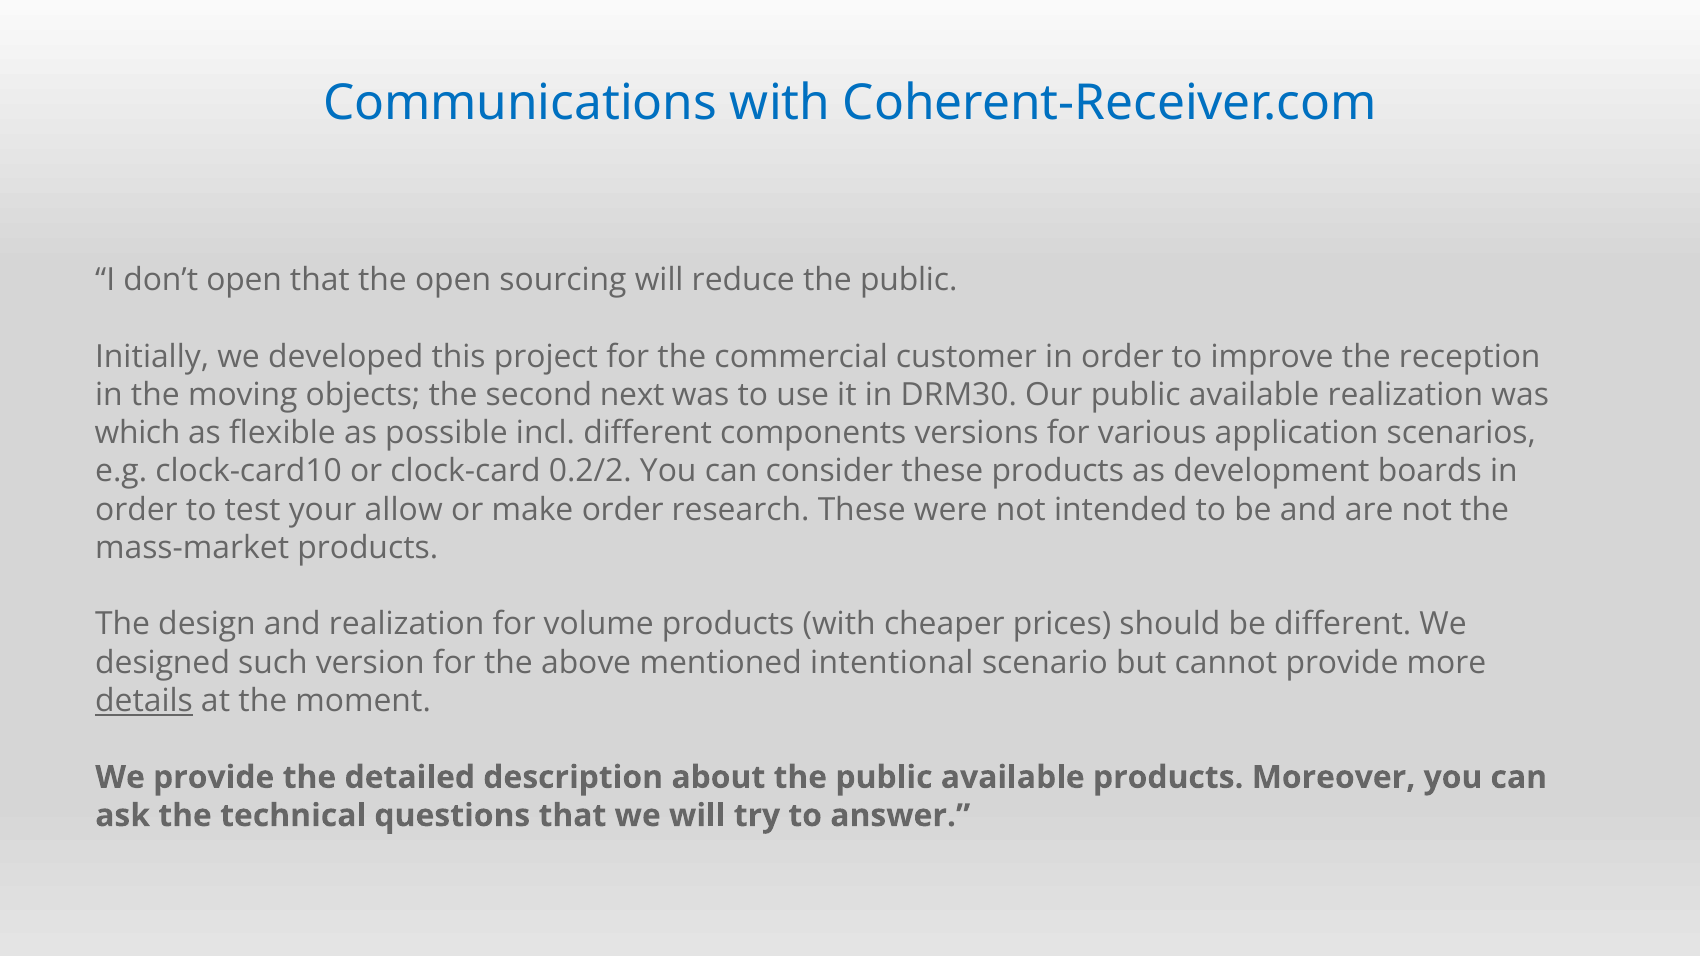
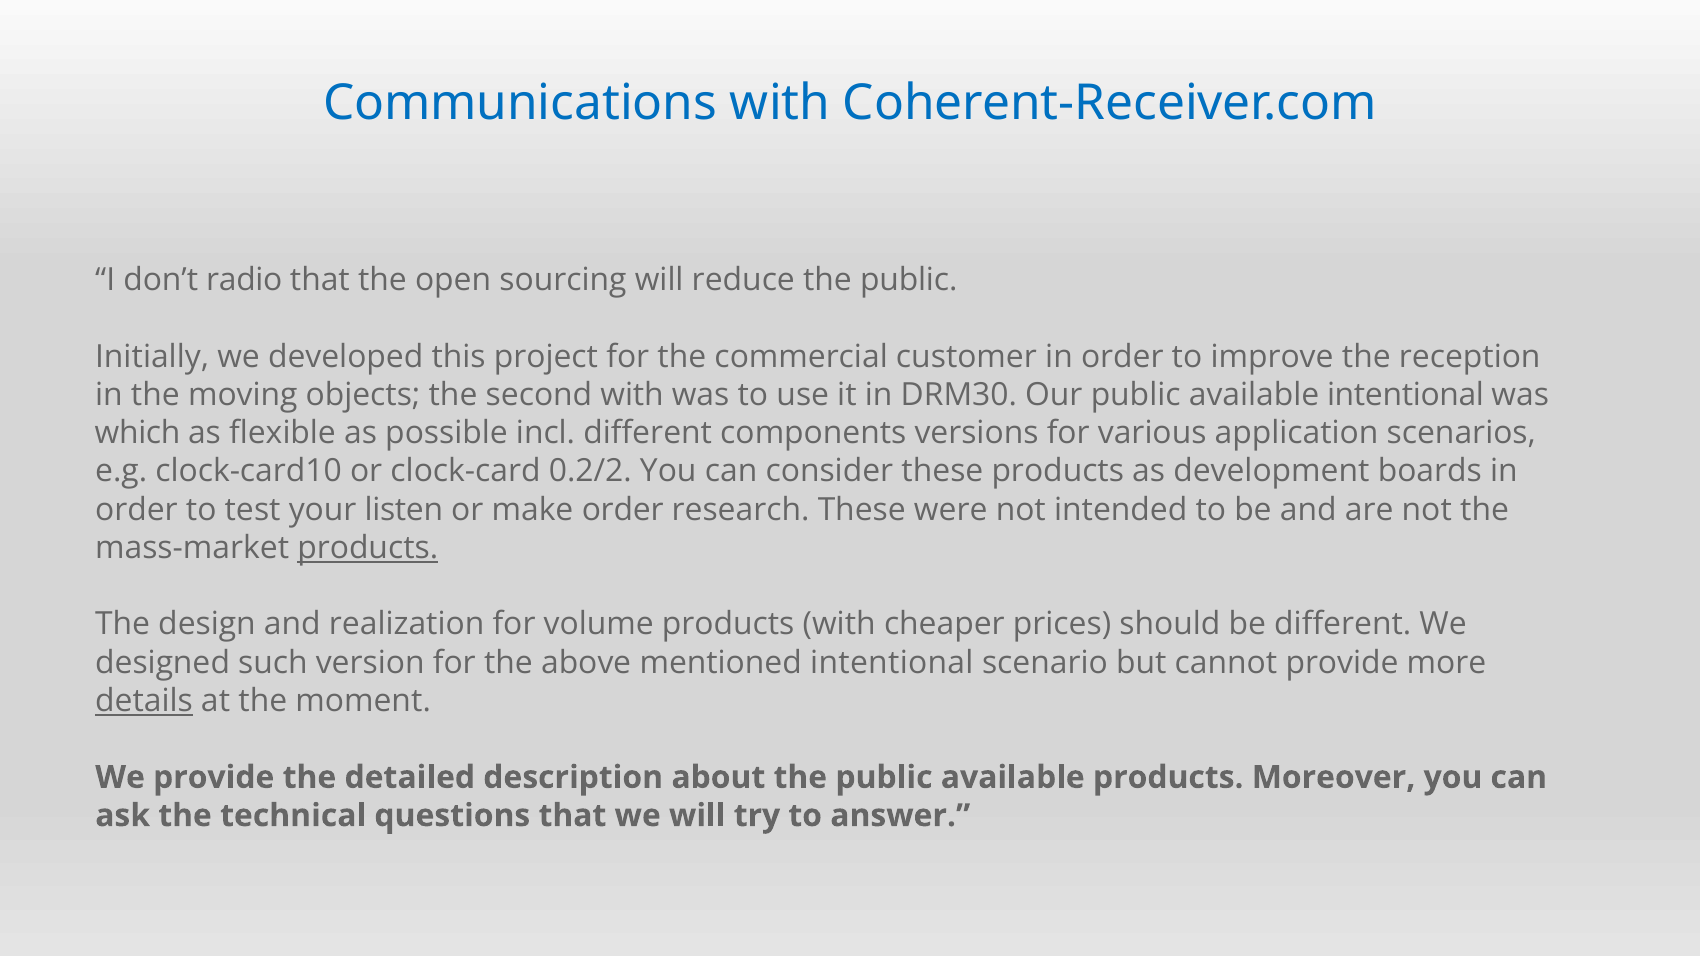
don’t open: open -> radio
second next: next -> with
available realization: realization -> intentional
allow: allow -> listen
products at (368, 548) underline: none -> present
